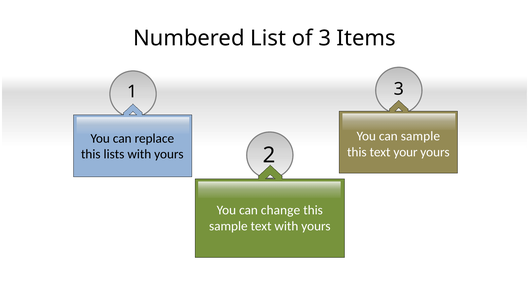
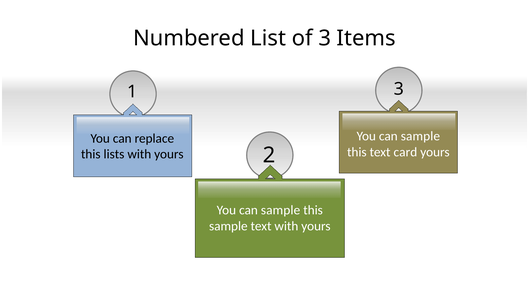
your: your -> card
change at (281, 211): change -> sample
